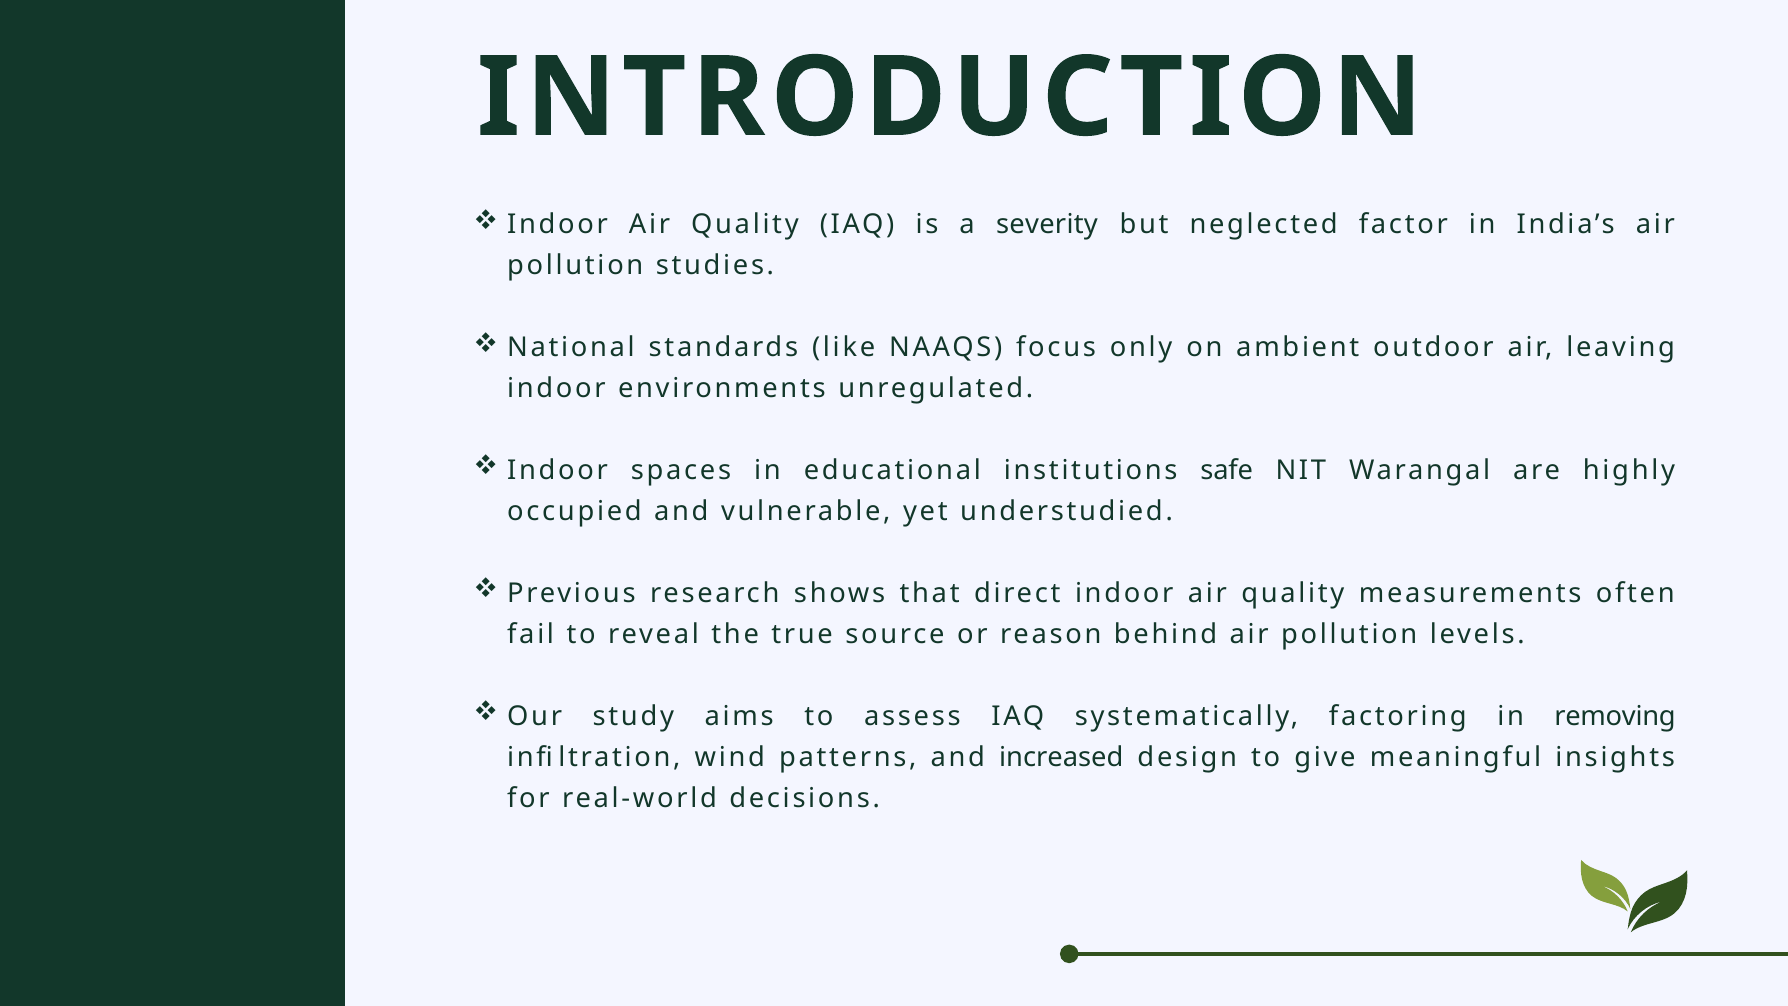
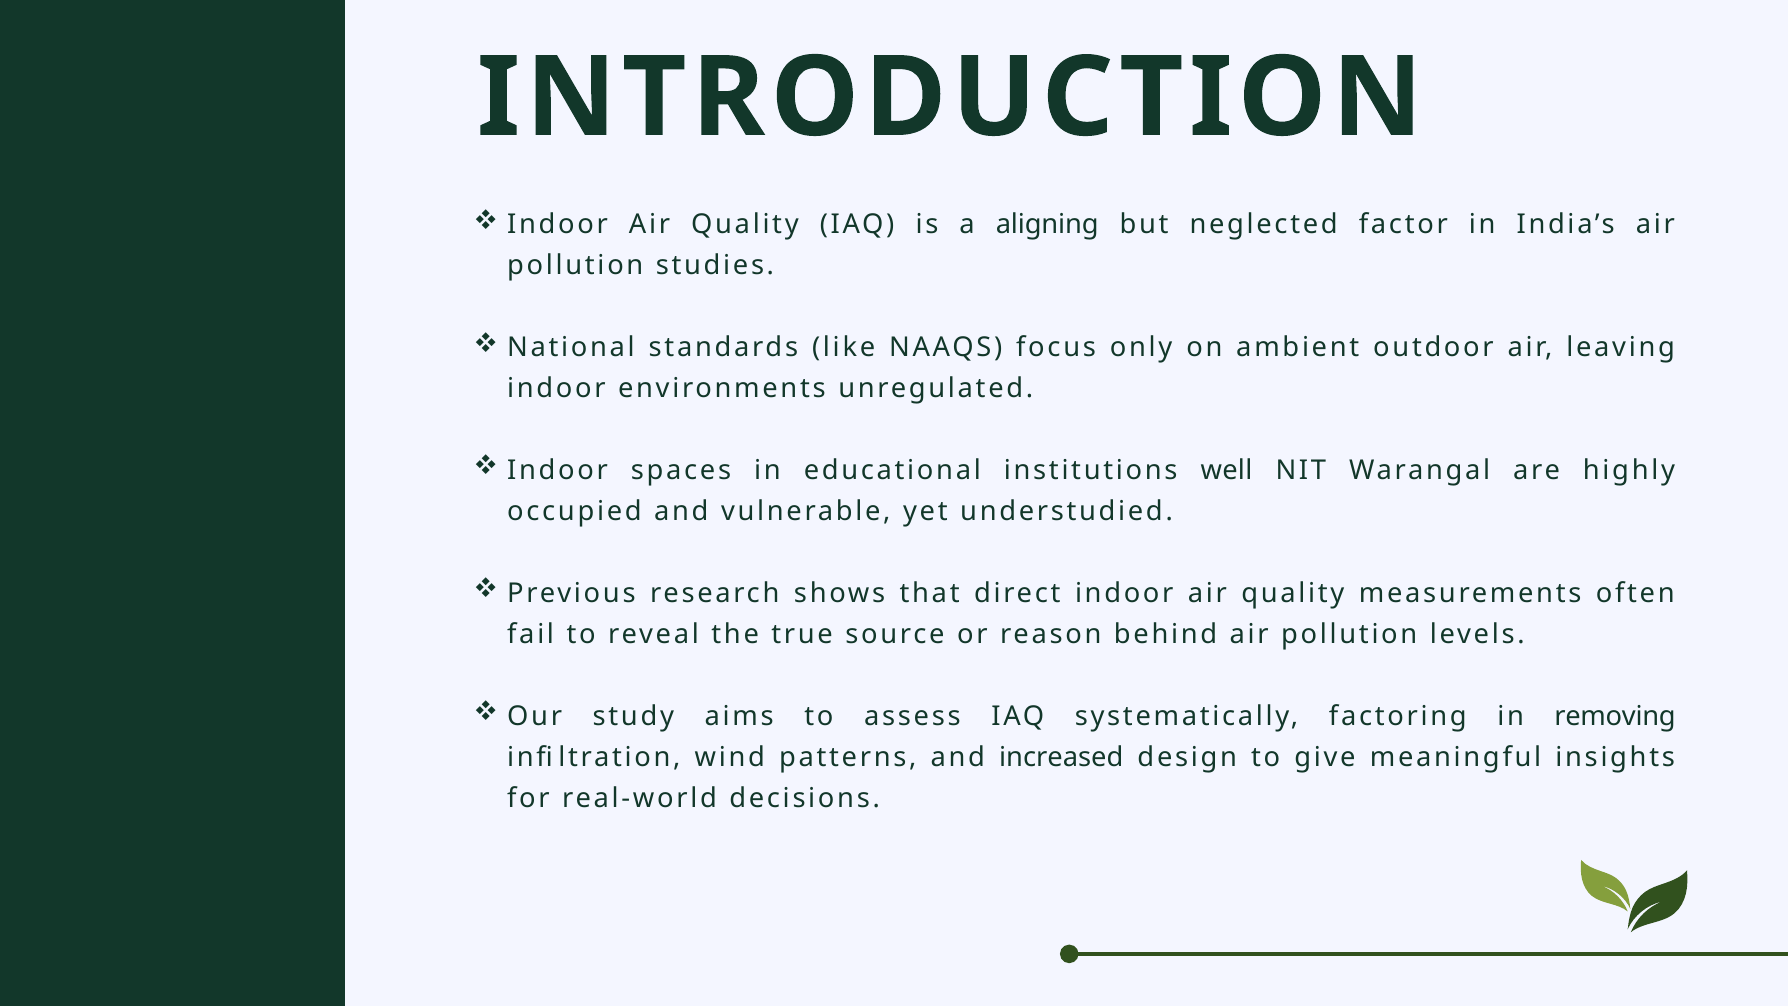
severity: severity -> aligning
safe: safe -> well
